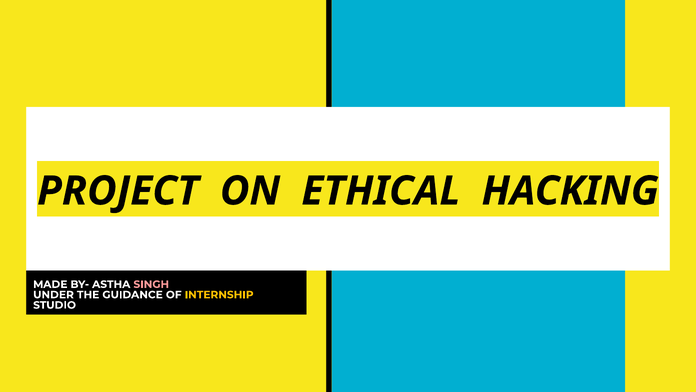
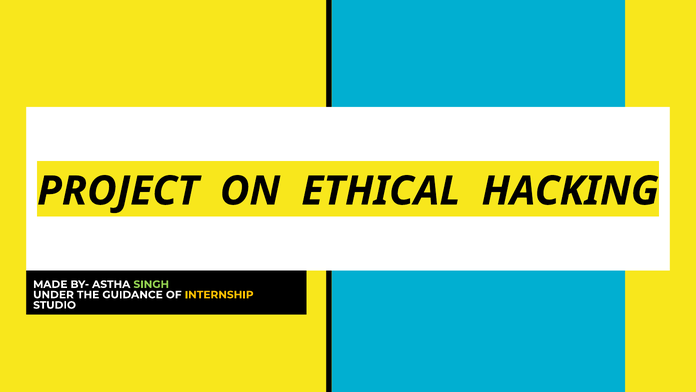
SINGH colour: pink -> light green
